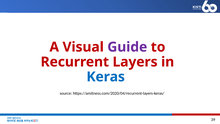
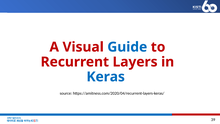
Guide colour: purple -> blue
